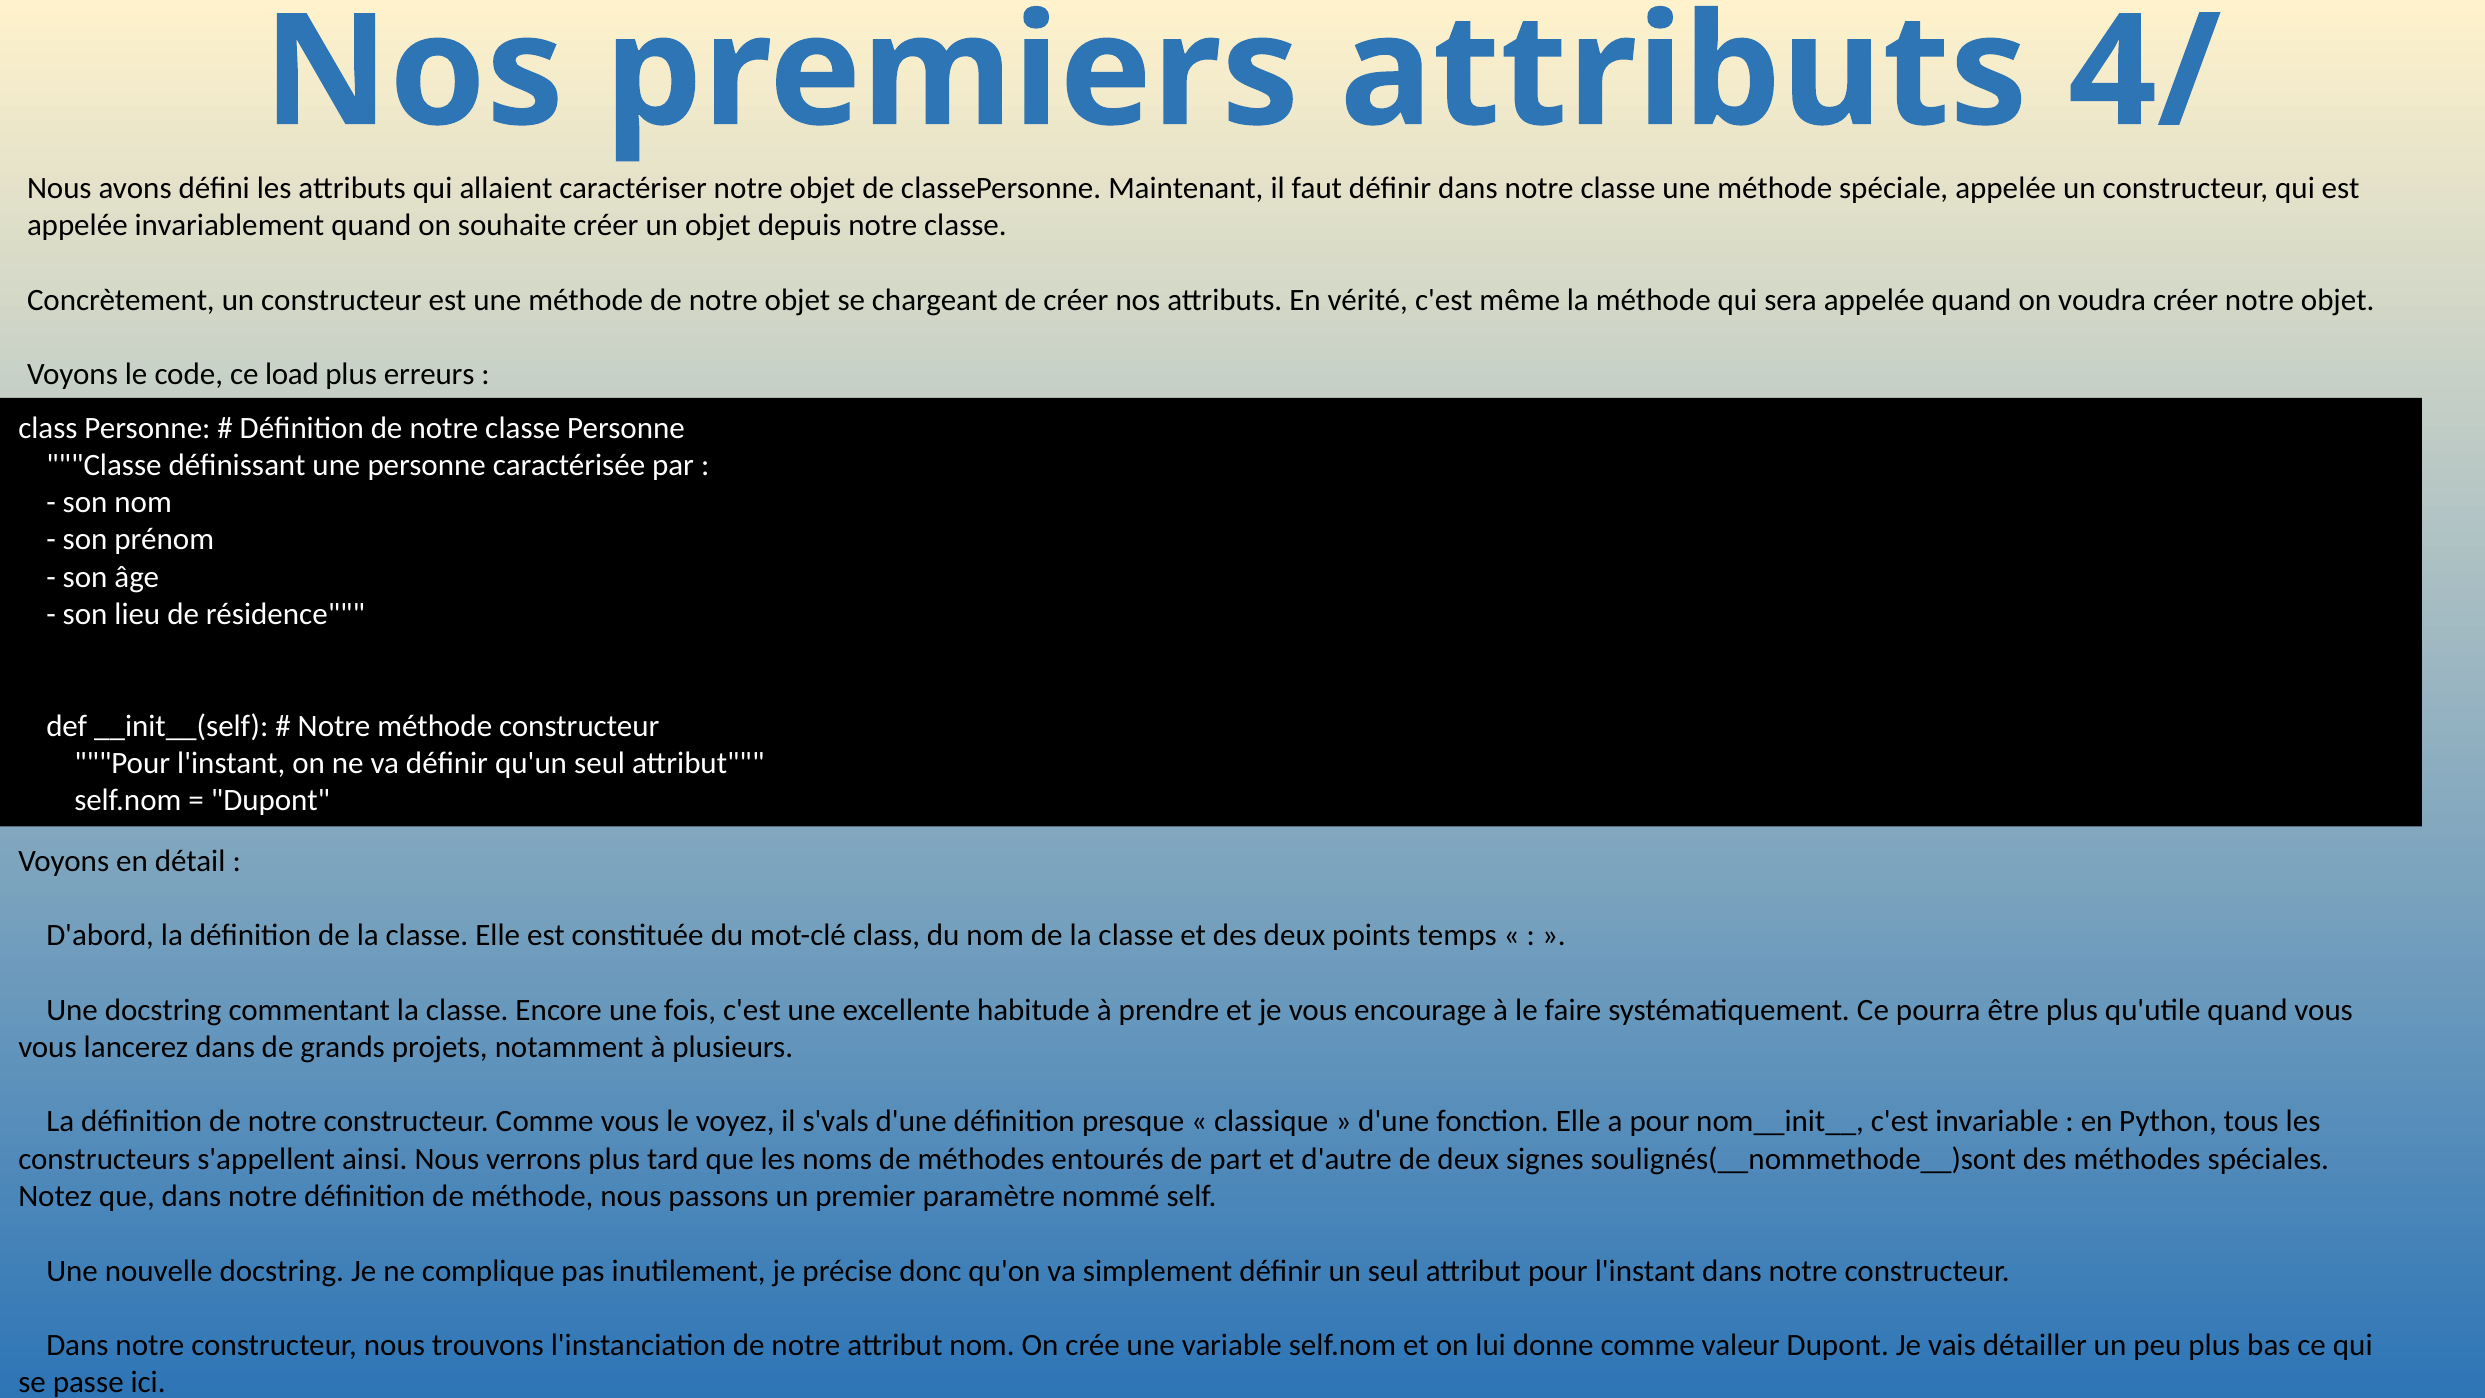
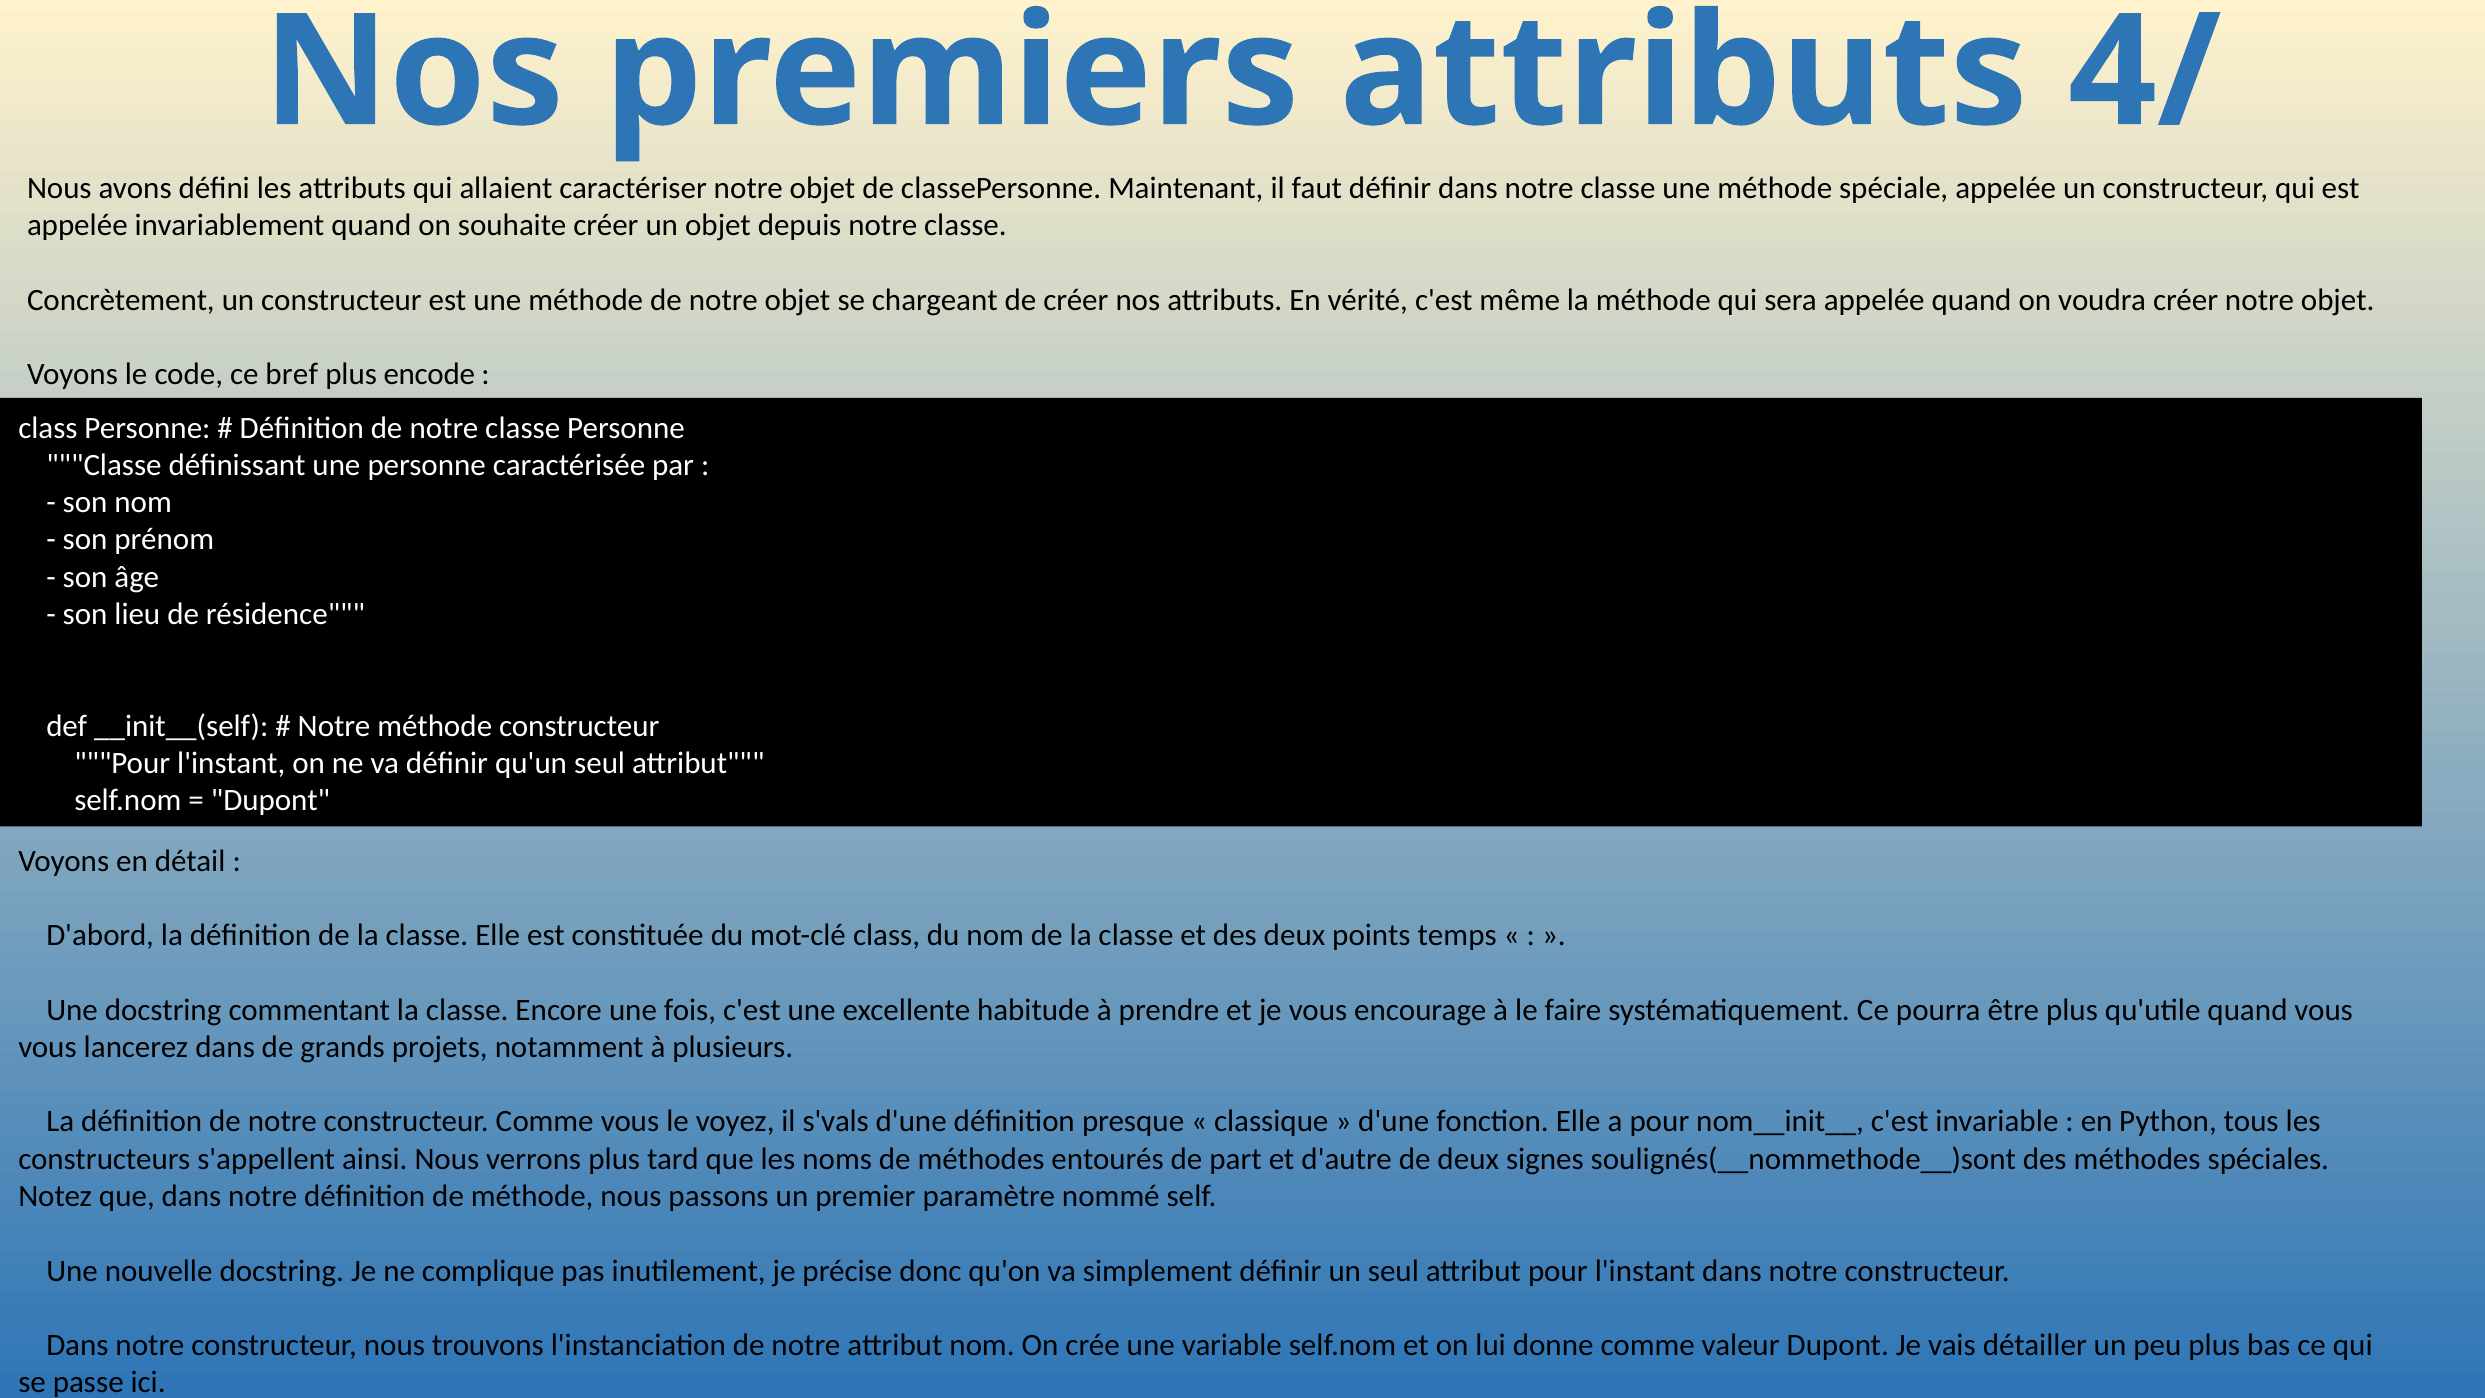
load: load -> bref
erreurs: erreurs -> encode
